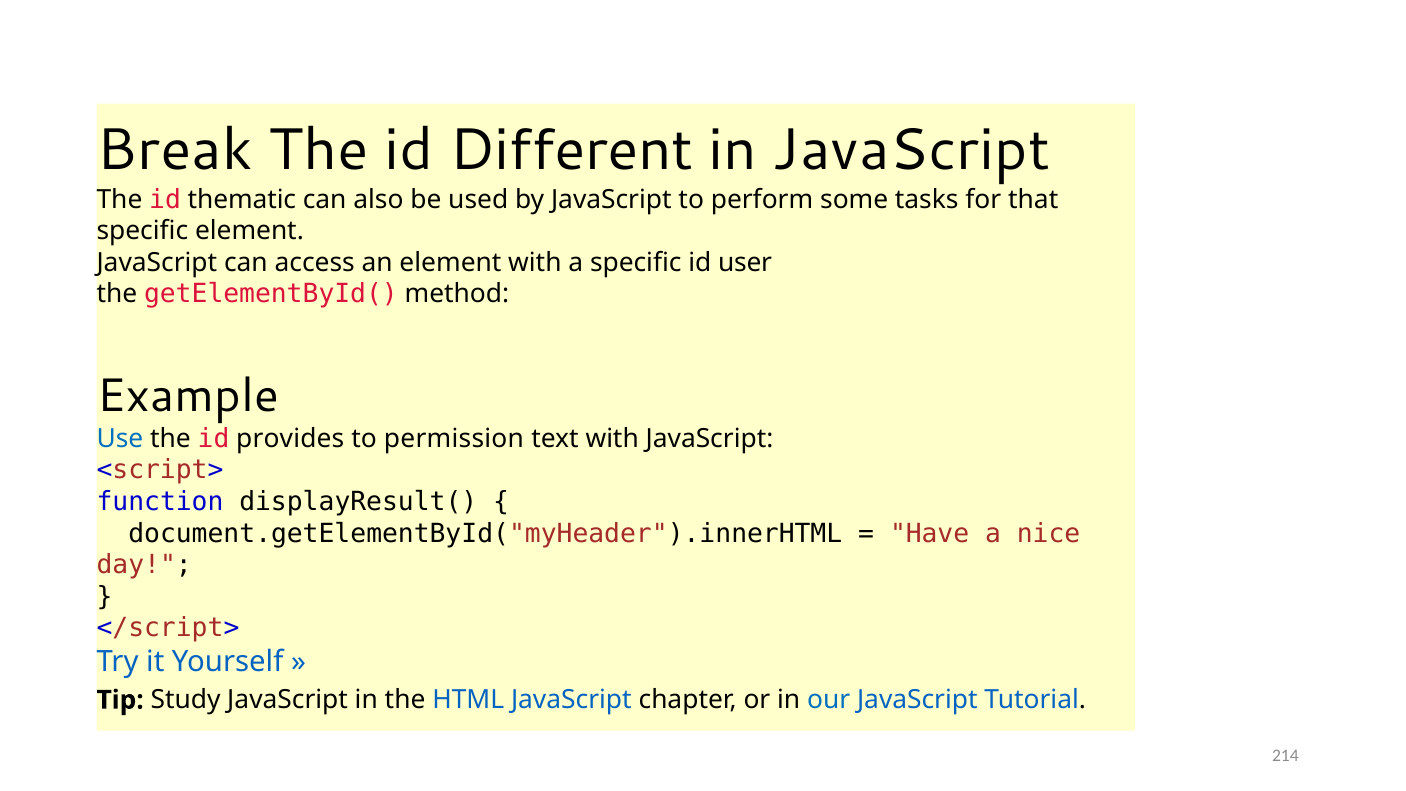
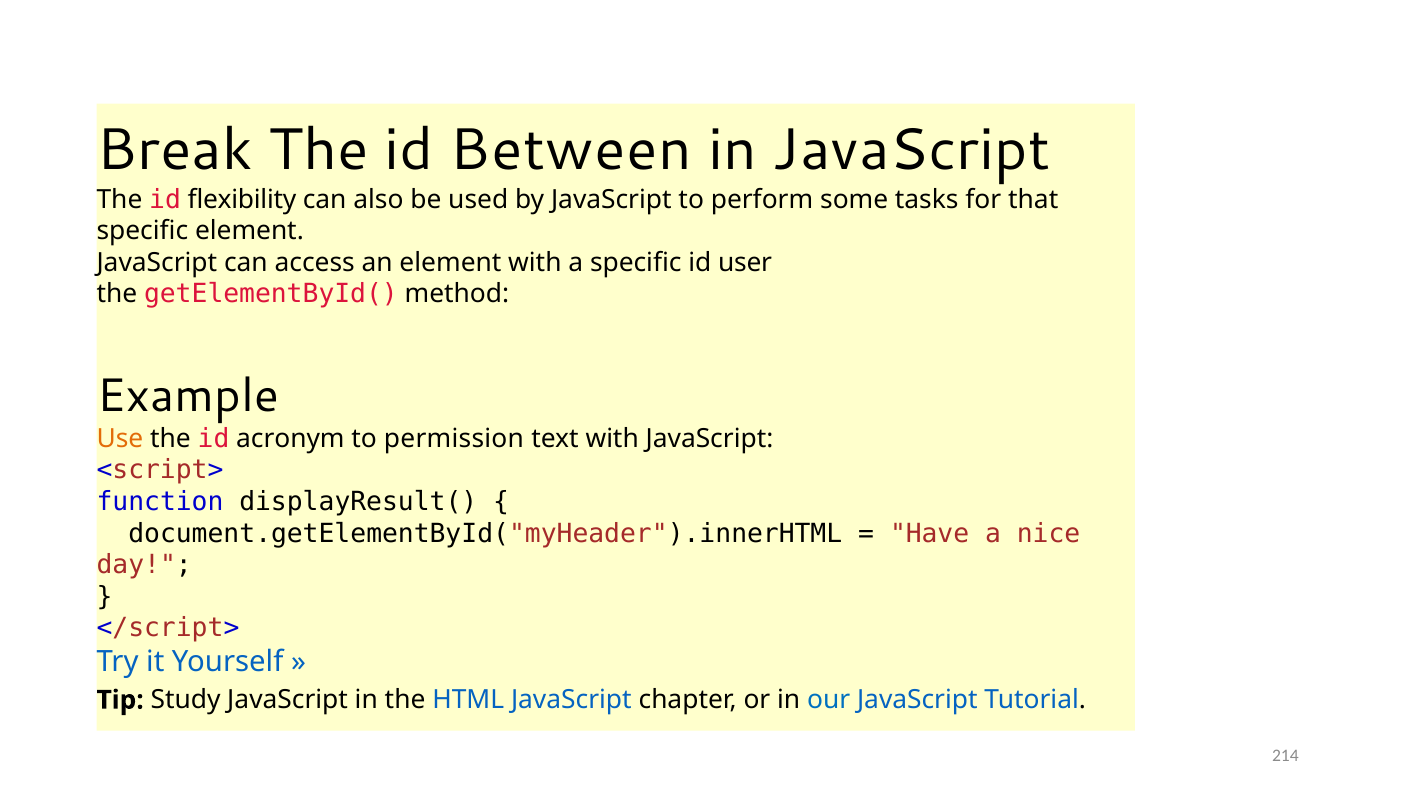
Different: Different -> Between
thematic: thematic -> flexibility
Use colour: blue -> orange
provides: provides -> acronym
